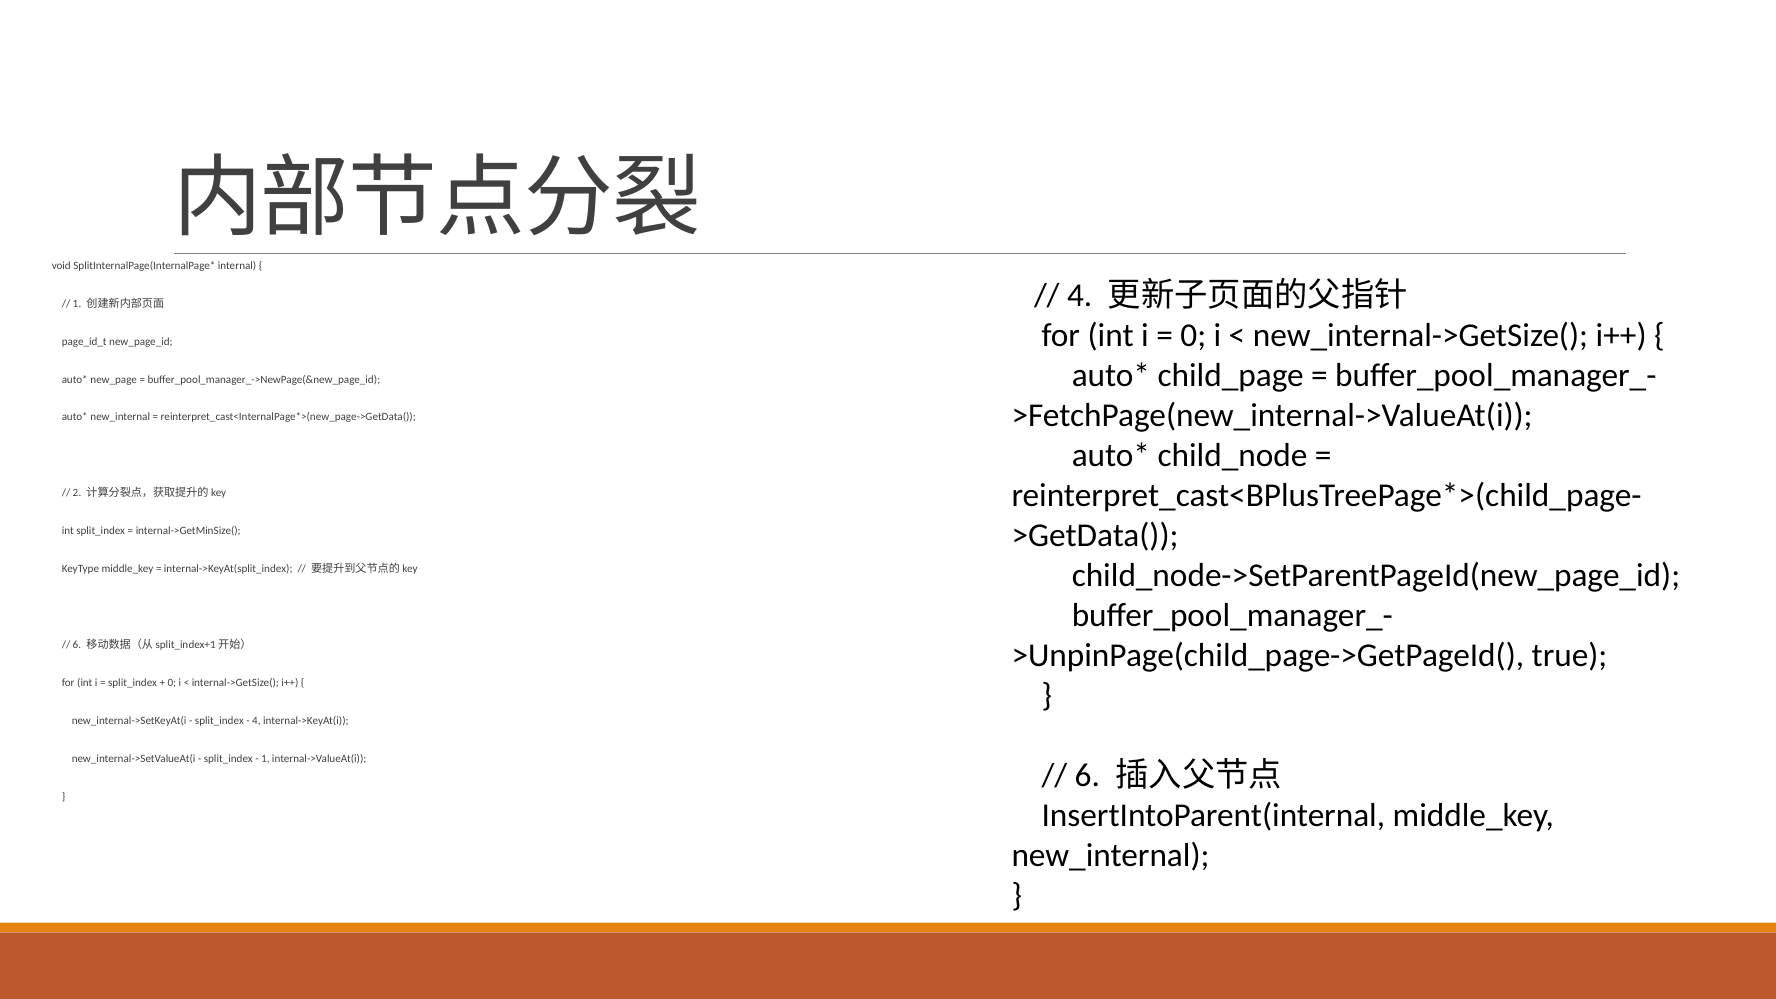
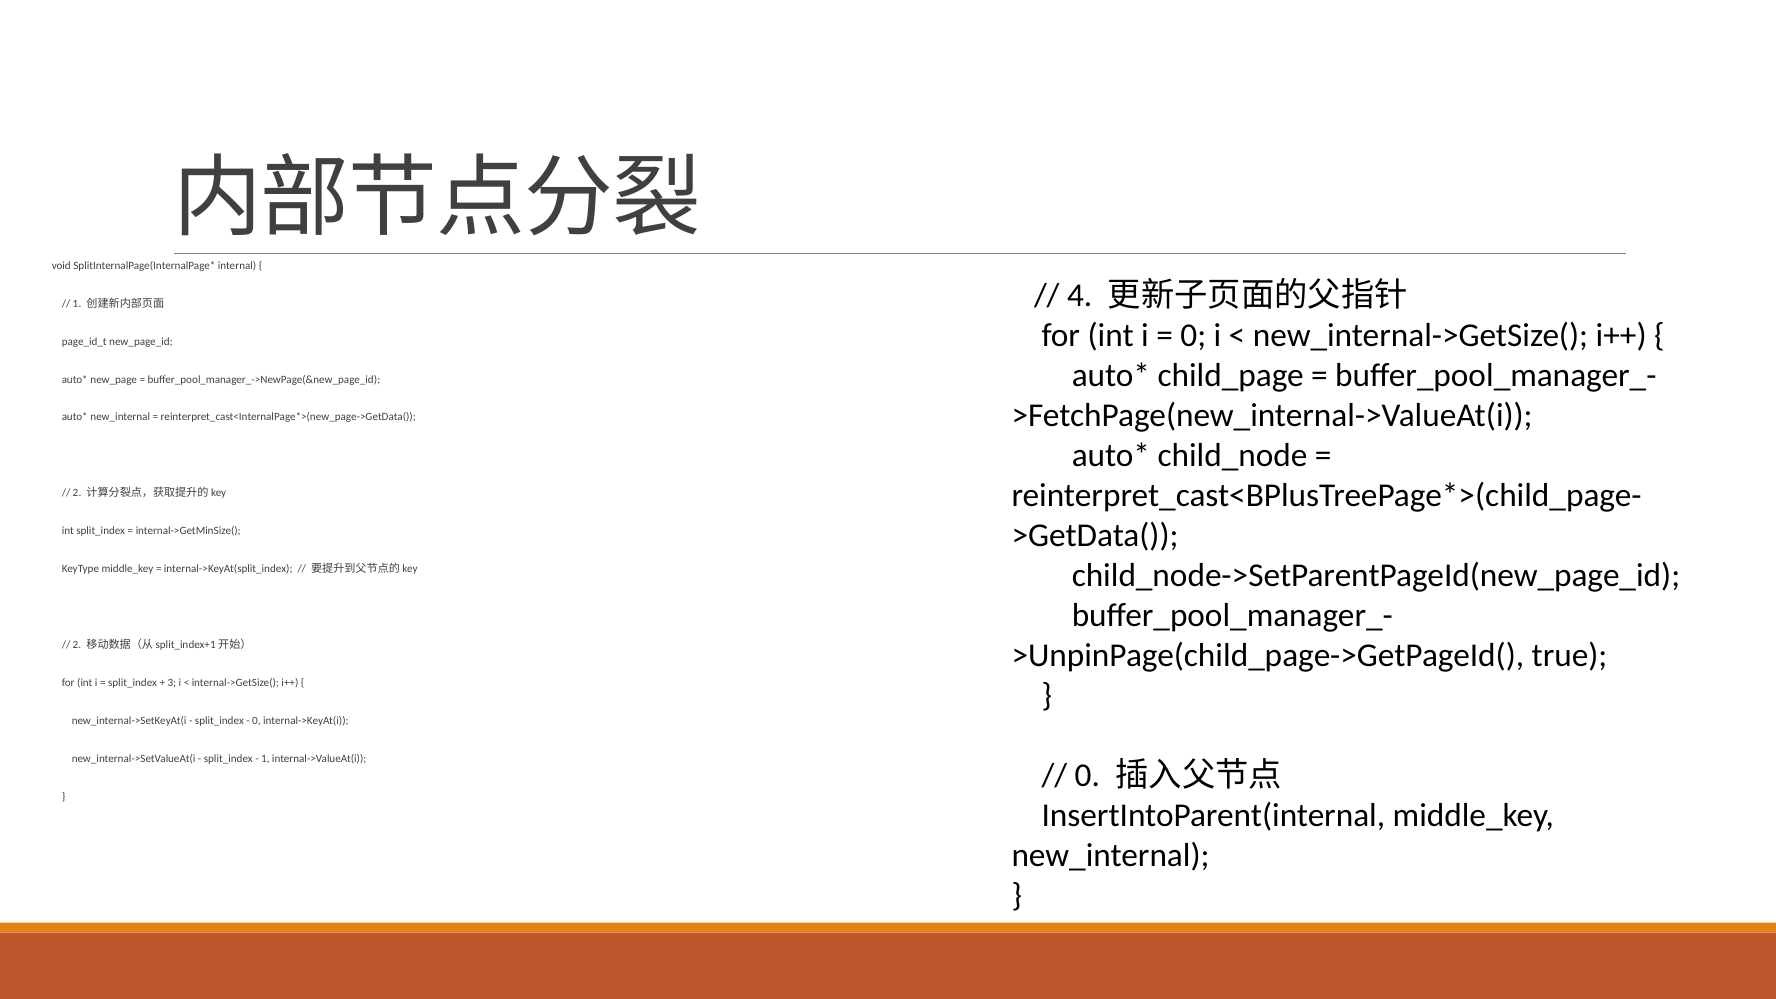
6 at (77, 645): 6 -> 2
0 at (172, 683): 0 -> 3
4 at (256, 721): 4 -> 0
6 at (1087, 775): 6 -> 0
